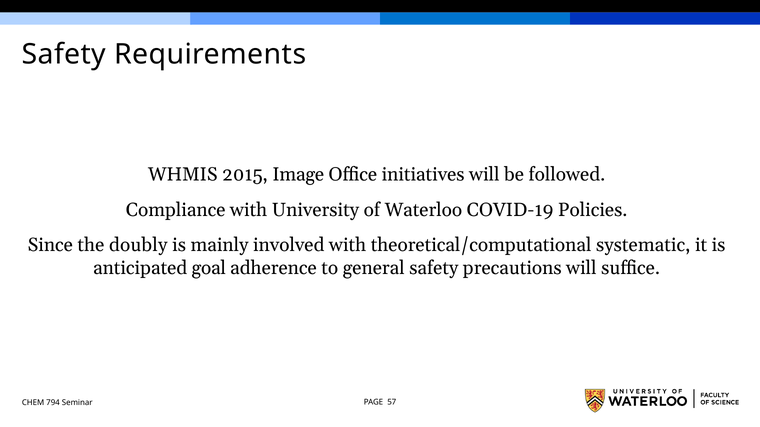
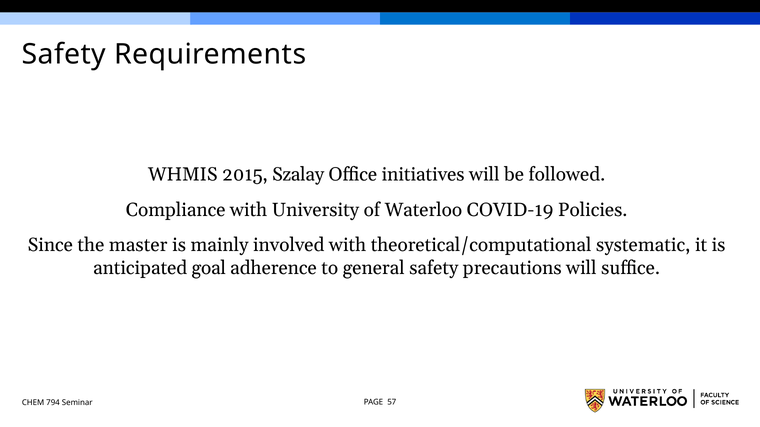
Image: Image -> Szalay
doubly: doubly -> master
